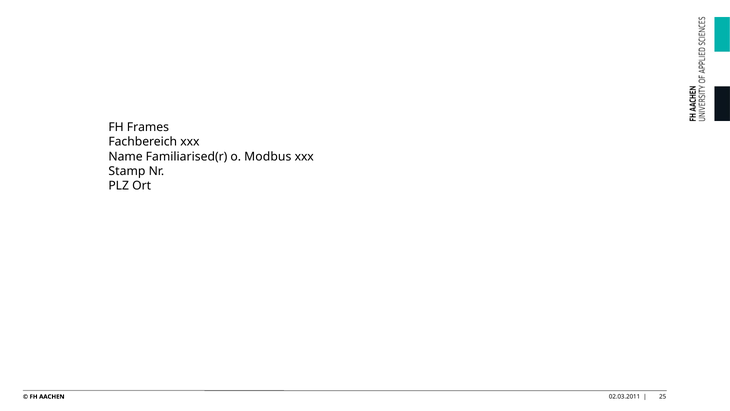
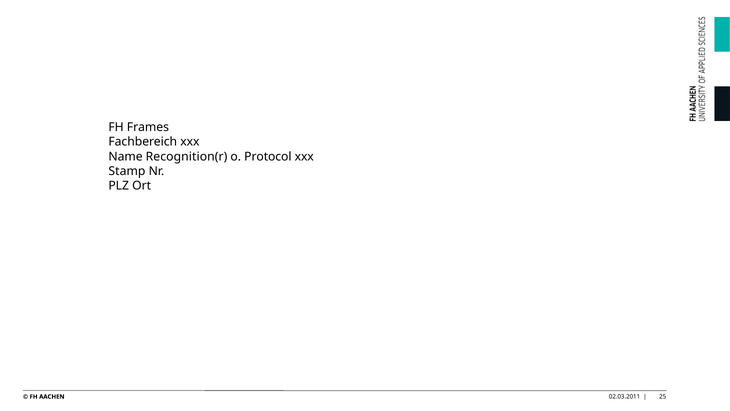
Familiarised(r: Familiarised(r -> Recognition(r
Modbus: Modbus -> Protocol
